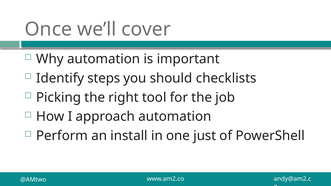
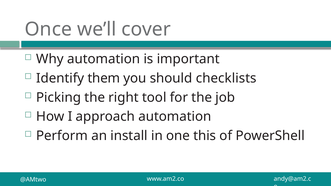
steps: steps -> them
just: just -> this
